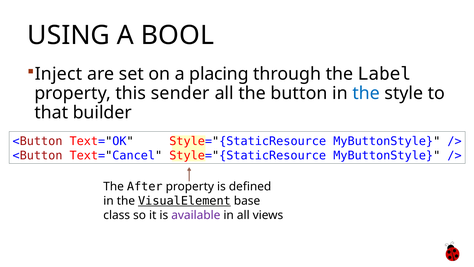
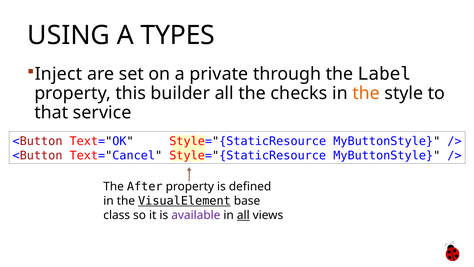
BOOL: BOOL -> TYPES
placing: placing -> private
sender: sender -> builder
button: button -> checks
the at (366, 93) colour: blue -> orange
builder: builder -> service
all at (243, 215) underline: none -> present
